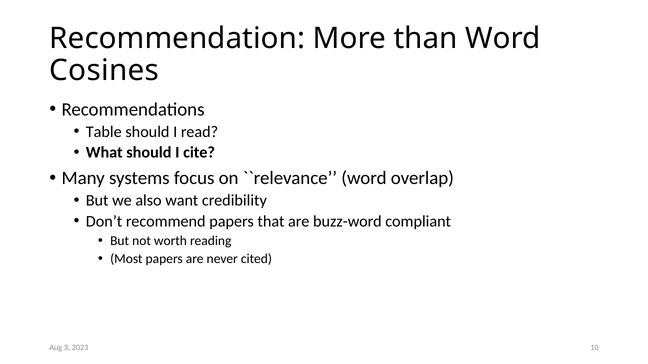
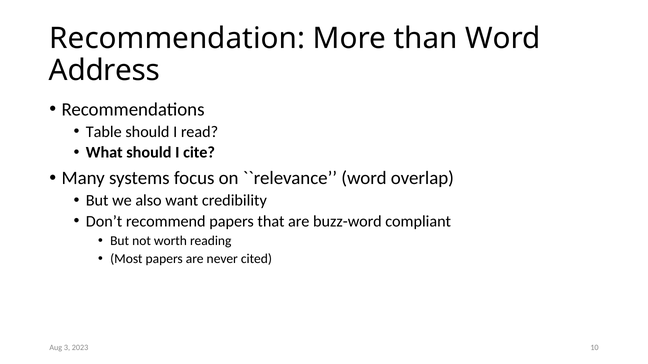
Cosines: Cosines -> Address
